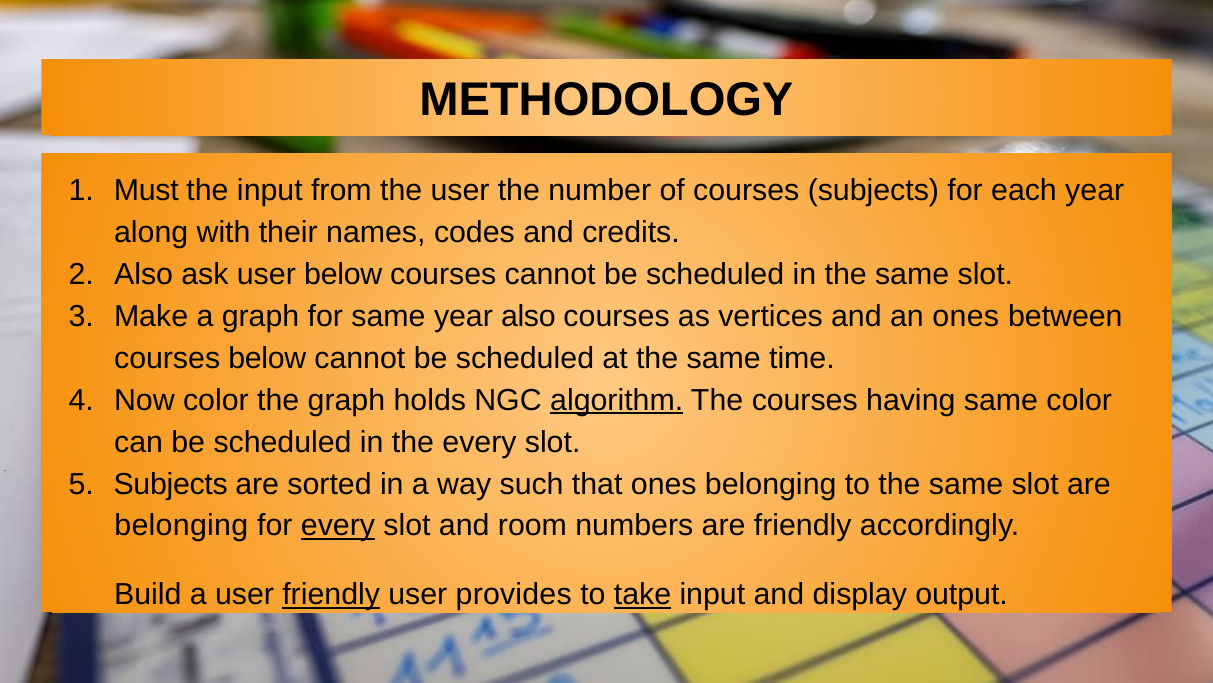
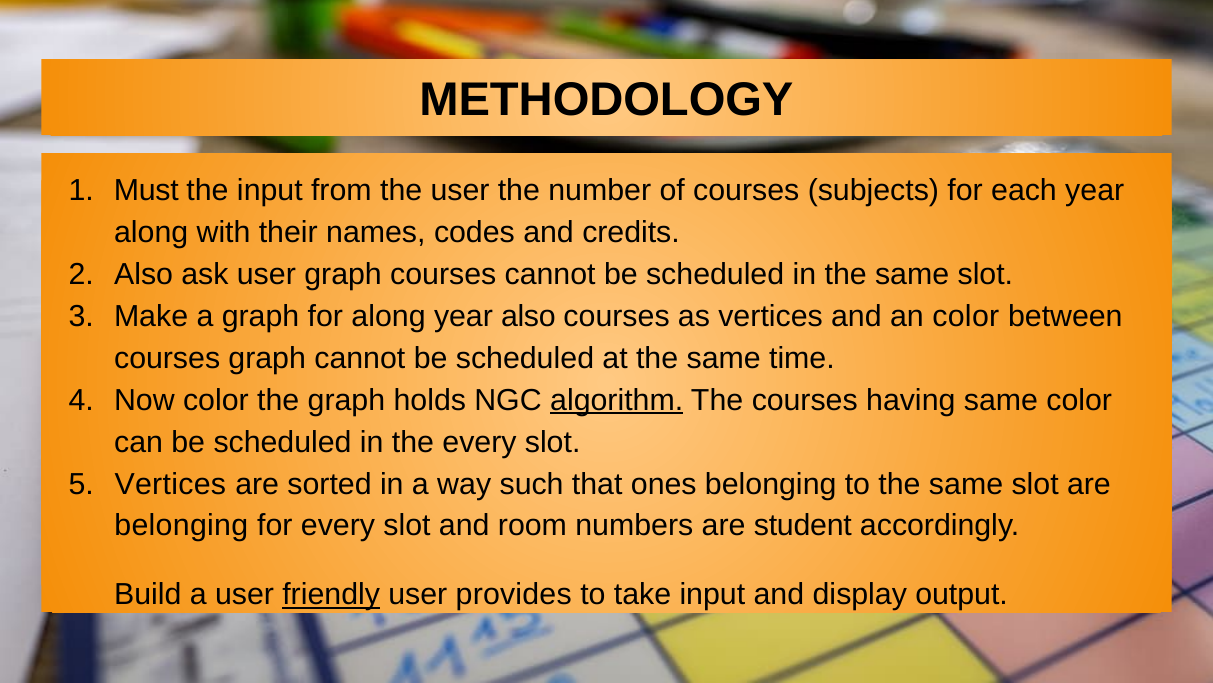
user below: below -> graph
for same: same -> along
an ones: ones -> color
courses below: below -> graph
Subjects at (171, 484): Subjects -> Vertices
every at (338, 525) underline: present -> none
are friendly: friendly -> student
take underline: present -> none
